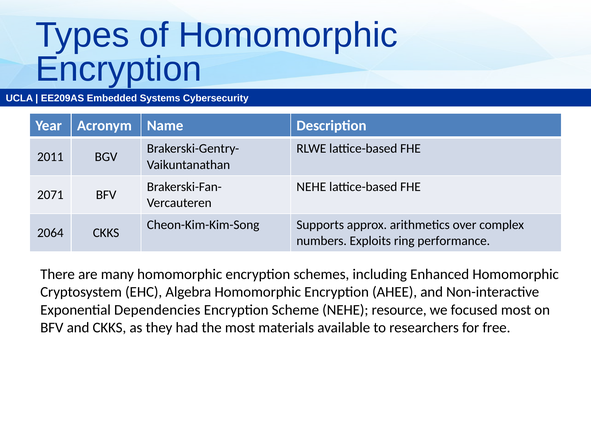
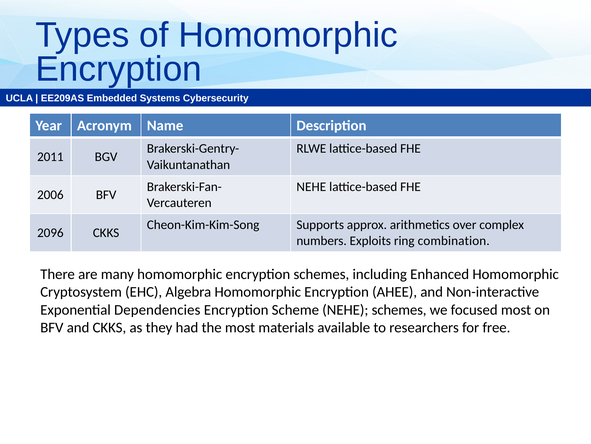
2071: 2071 -> 2006
2064: 2064 -> 2096
performance: performance -> combination
NEHE resource: resource -> schemes
